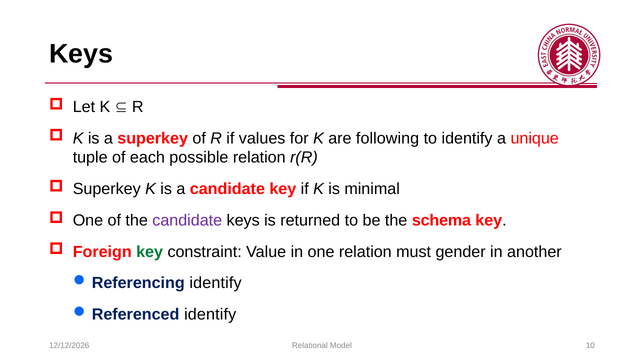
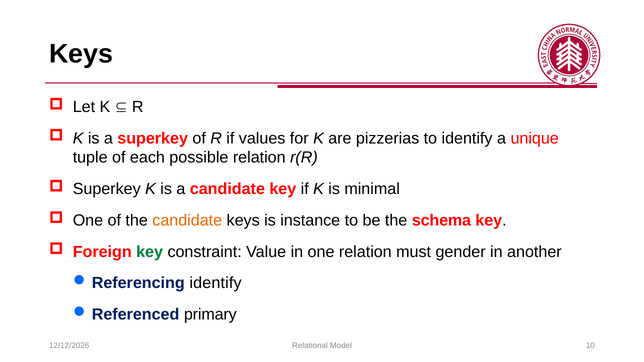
following: following -> pizzerias
candidate at (187, 221) colour: purple -> orange
returned: returned -> instance
identify at (210, 315): identify -> primary
